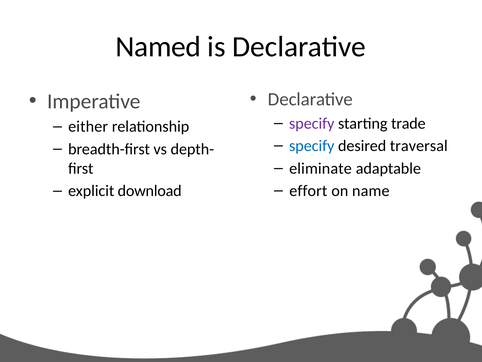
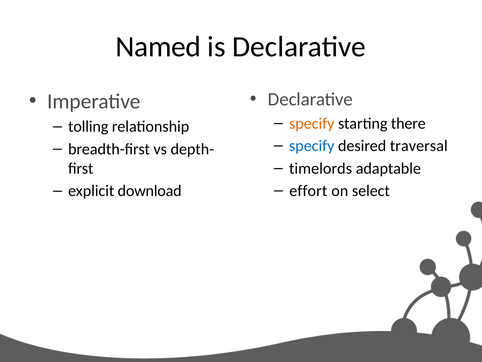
specify at (312, 123) colour: purple -> orange
trade: trade -> there
either: either -> tolling
eliminate: eliminate -> timelords
name: name -> select
